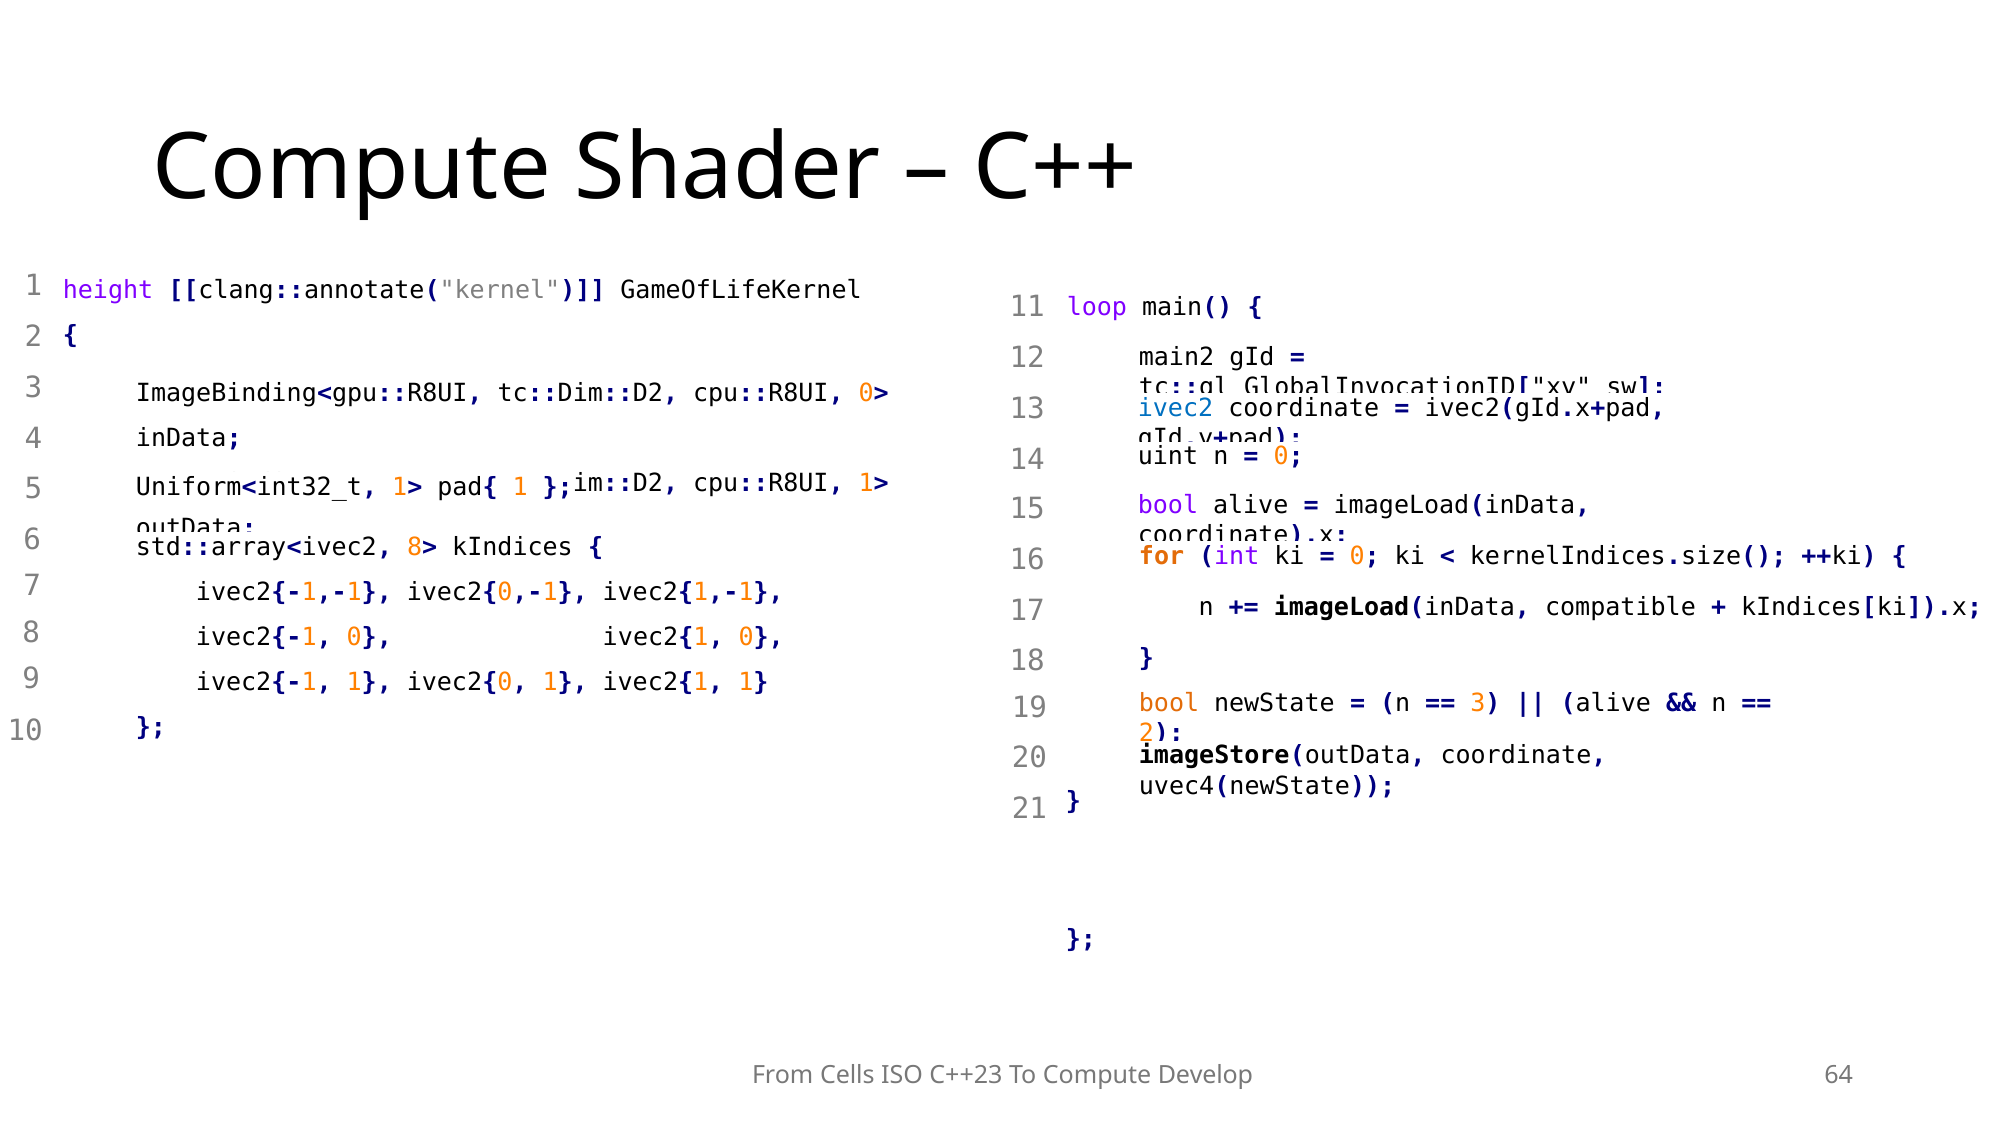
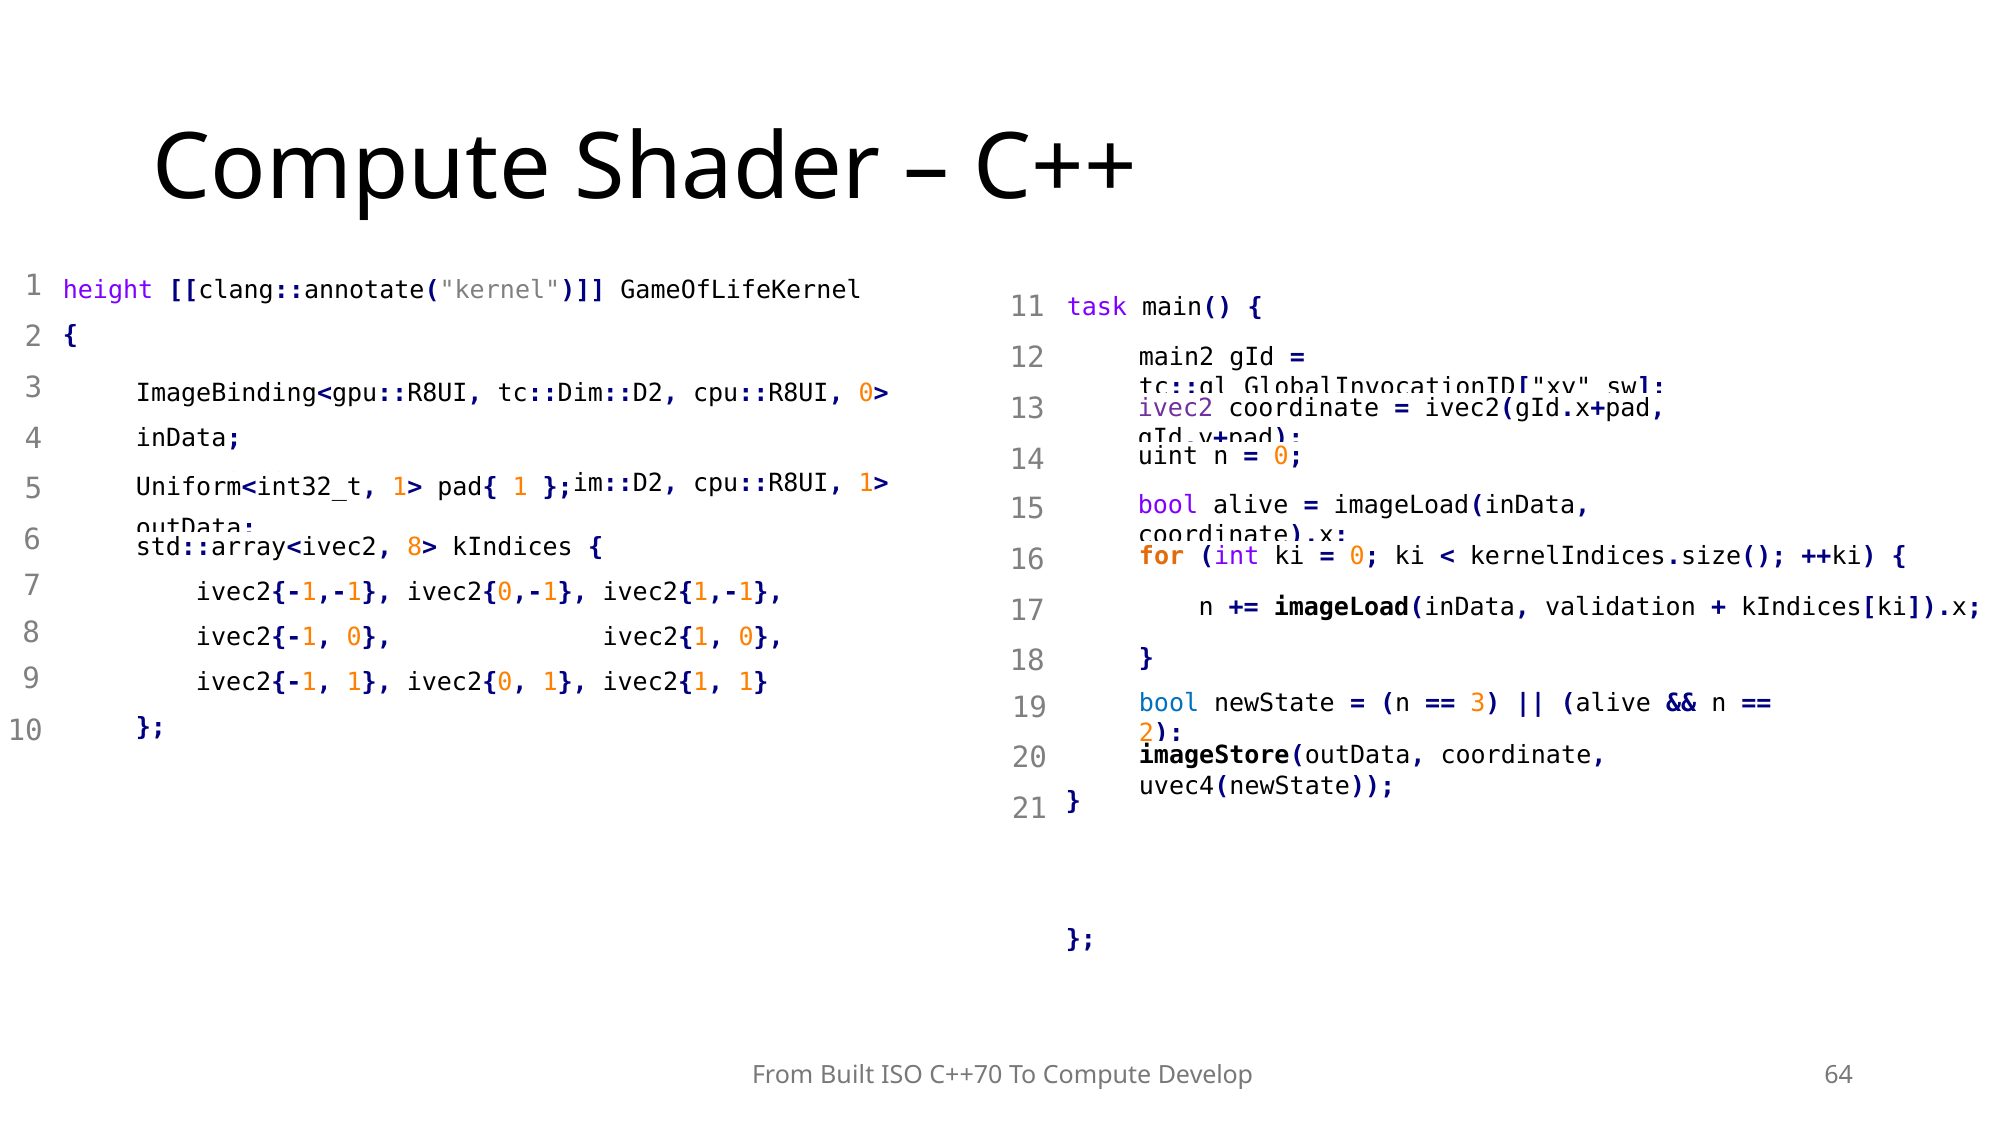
loop: loop -> task
ivec2 colour: blue -> purple
compatible: compatible -> validation
bool at (1169, 704) colour: orange -> blue
Cells: Cells -> Built
C++23: C++23 -> C++70
